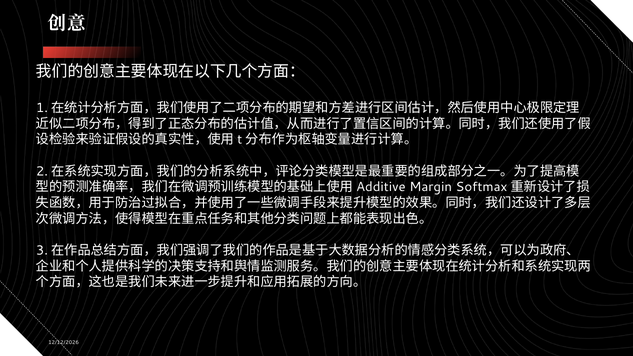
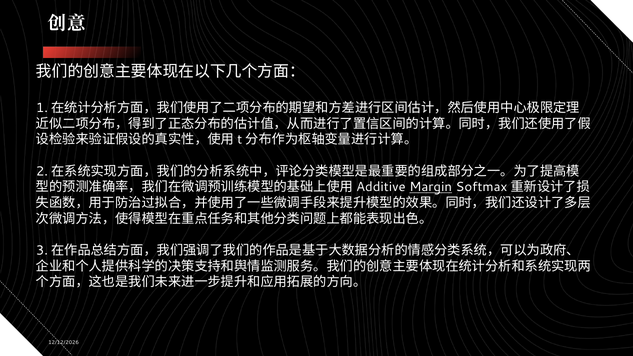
Margin underline: none -> present
